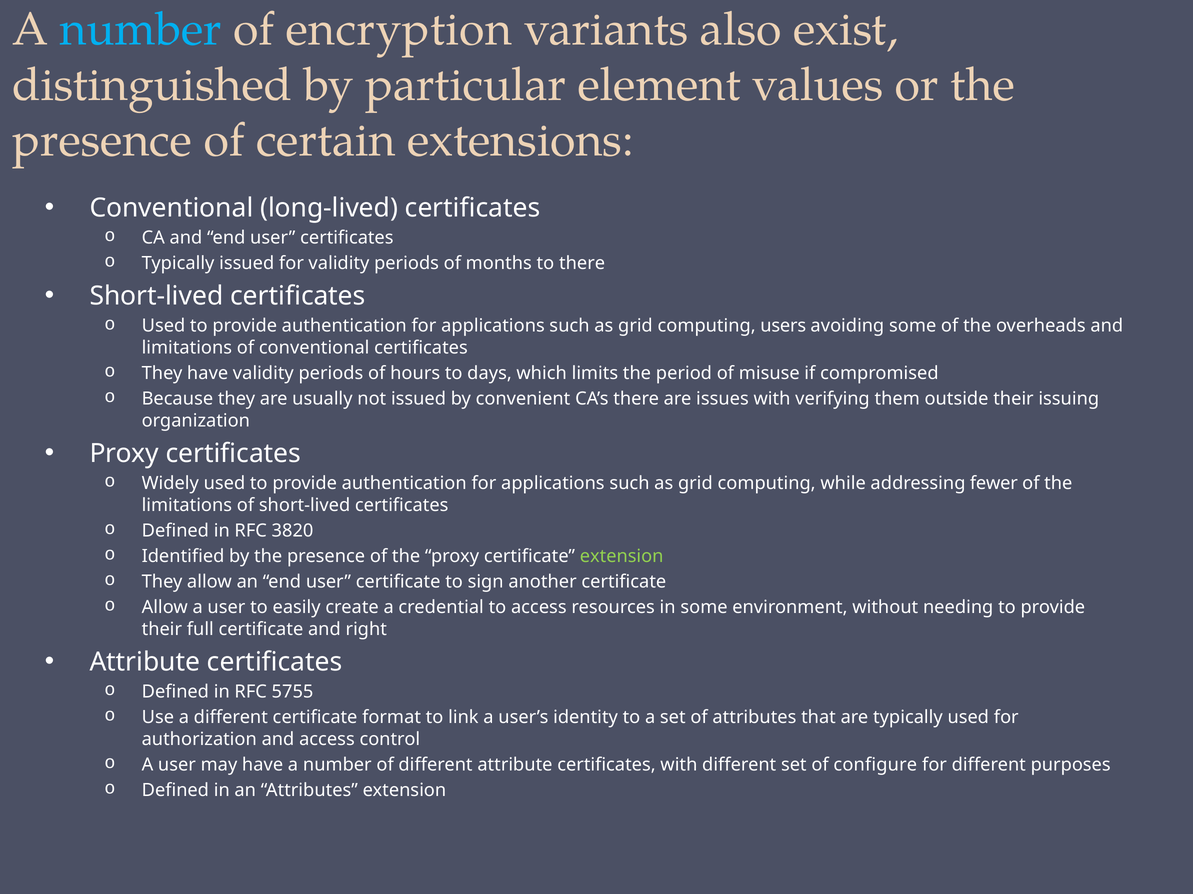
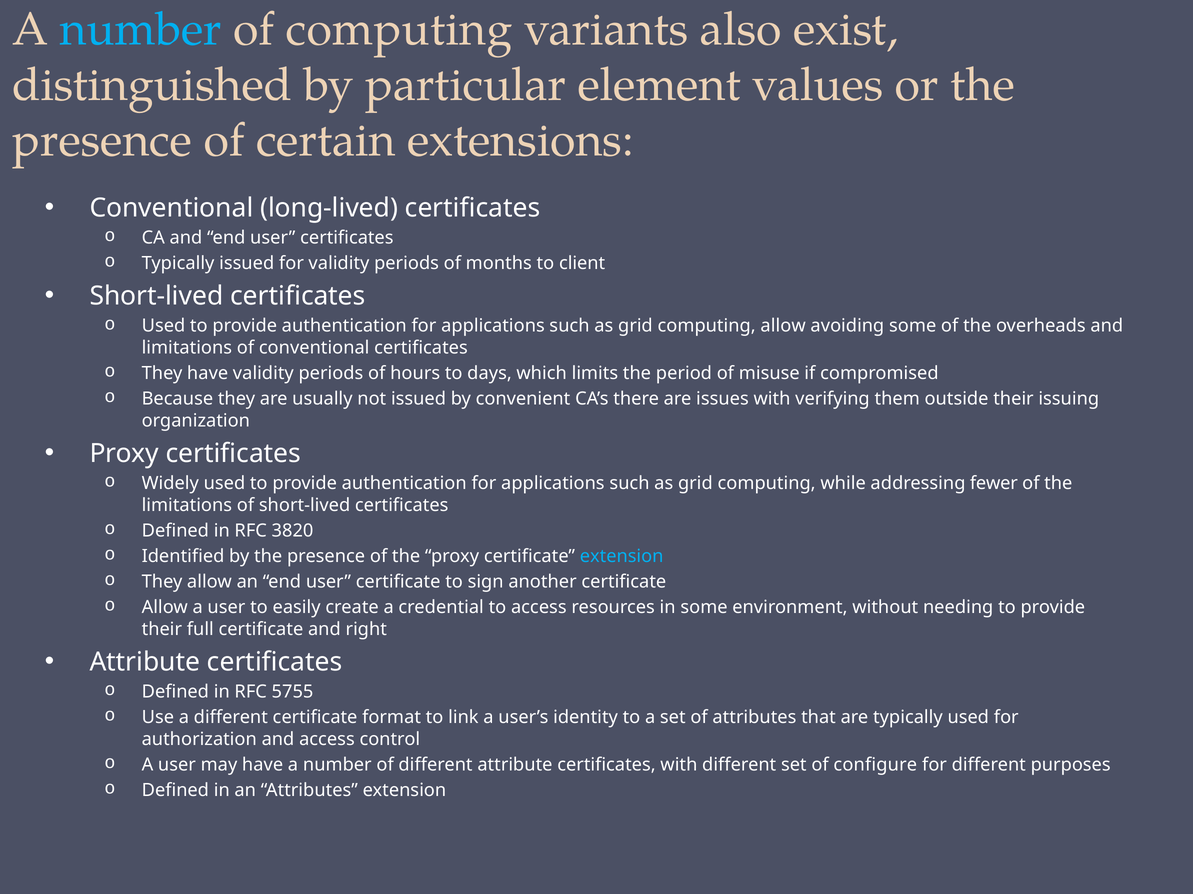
of encryption: encryption -> computing
to there: there -> client
computing users: users -> allow
extension at (622, 557) colour: light green -> light blue
